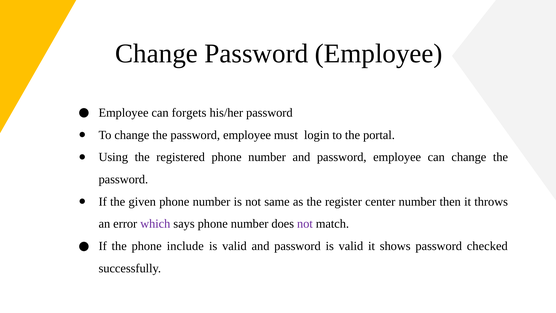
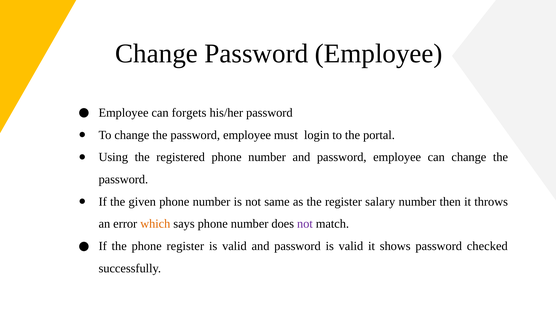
center: center -> salary
which colour: purple -> orange
phone include: include -> register
